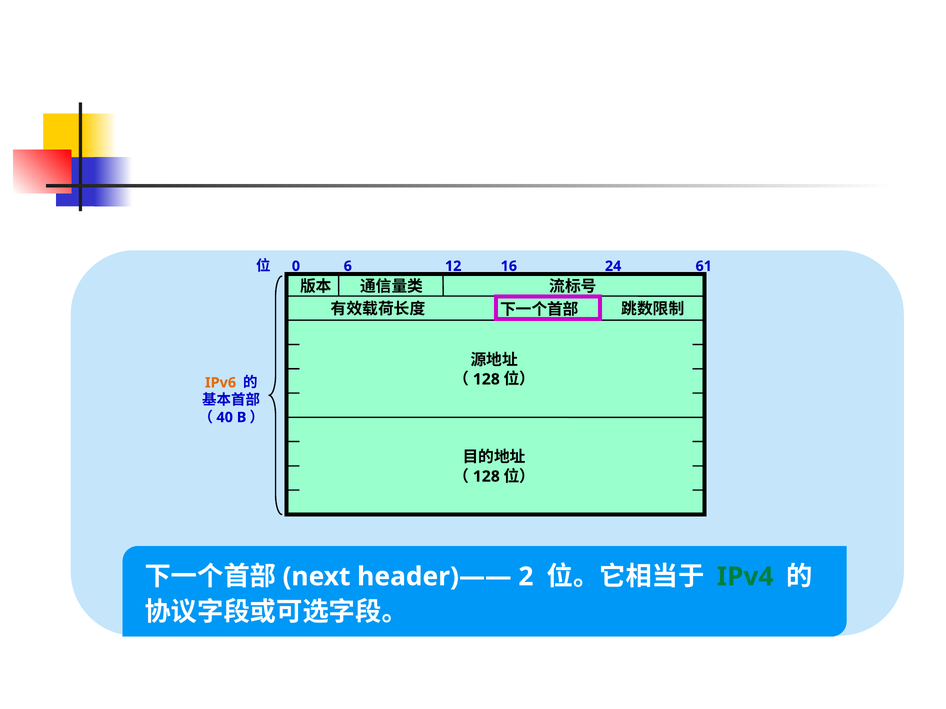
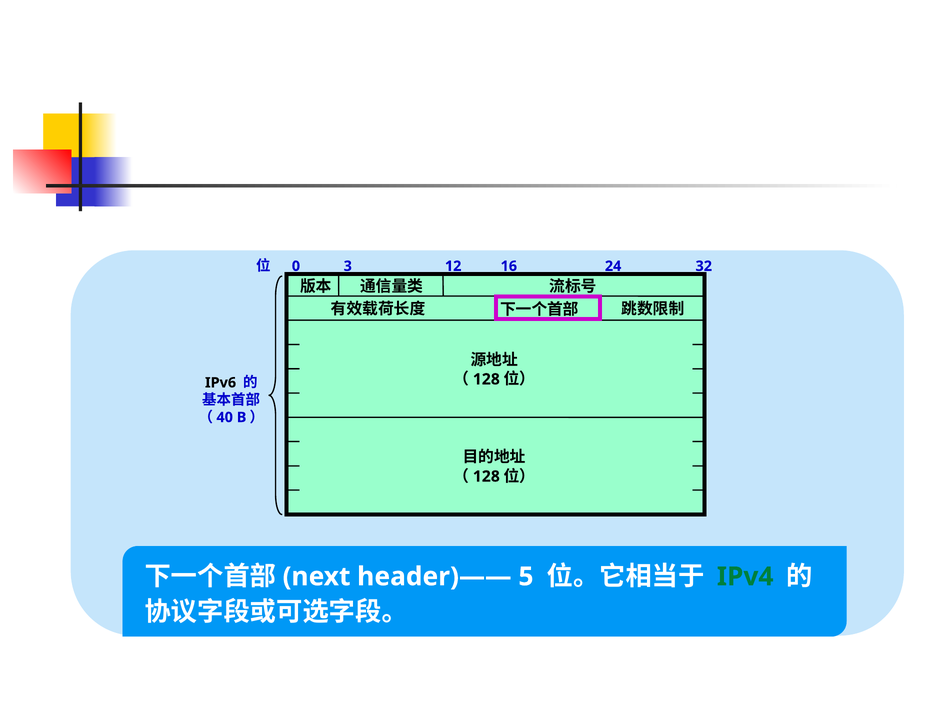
6: 6 -> 3
61: 61 -> 32
IPv6 colour: orange -> black
2: 2 -> 5
